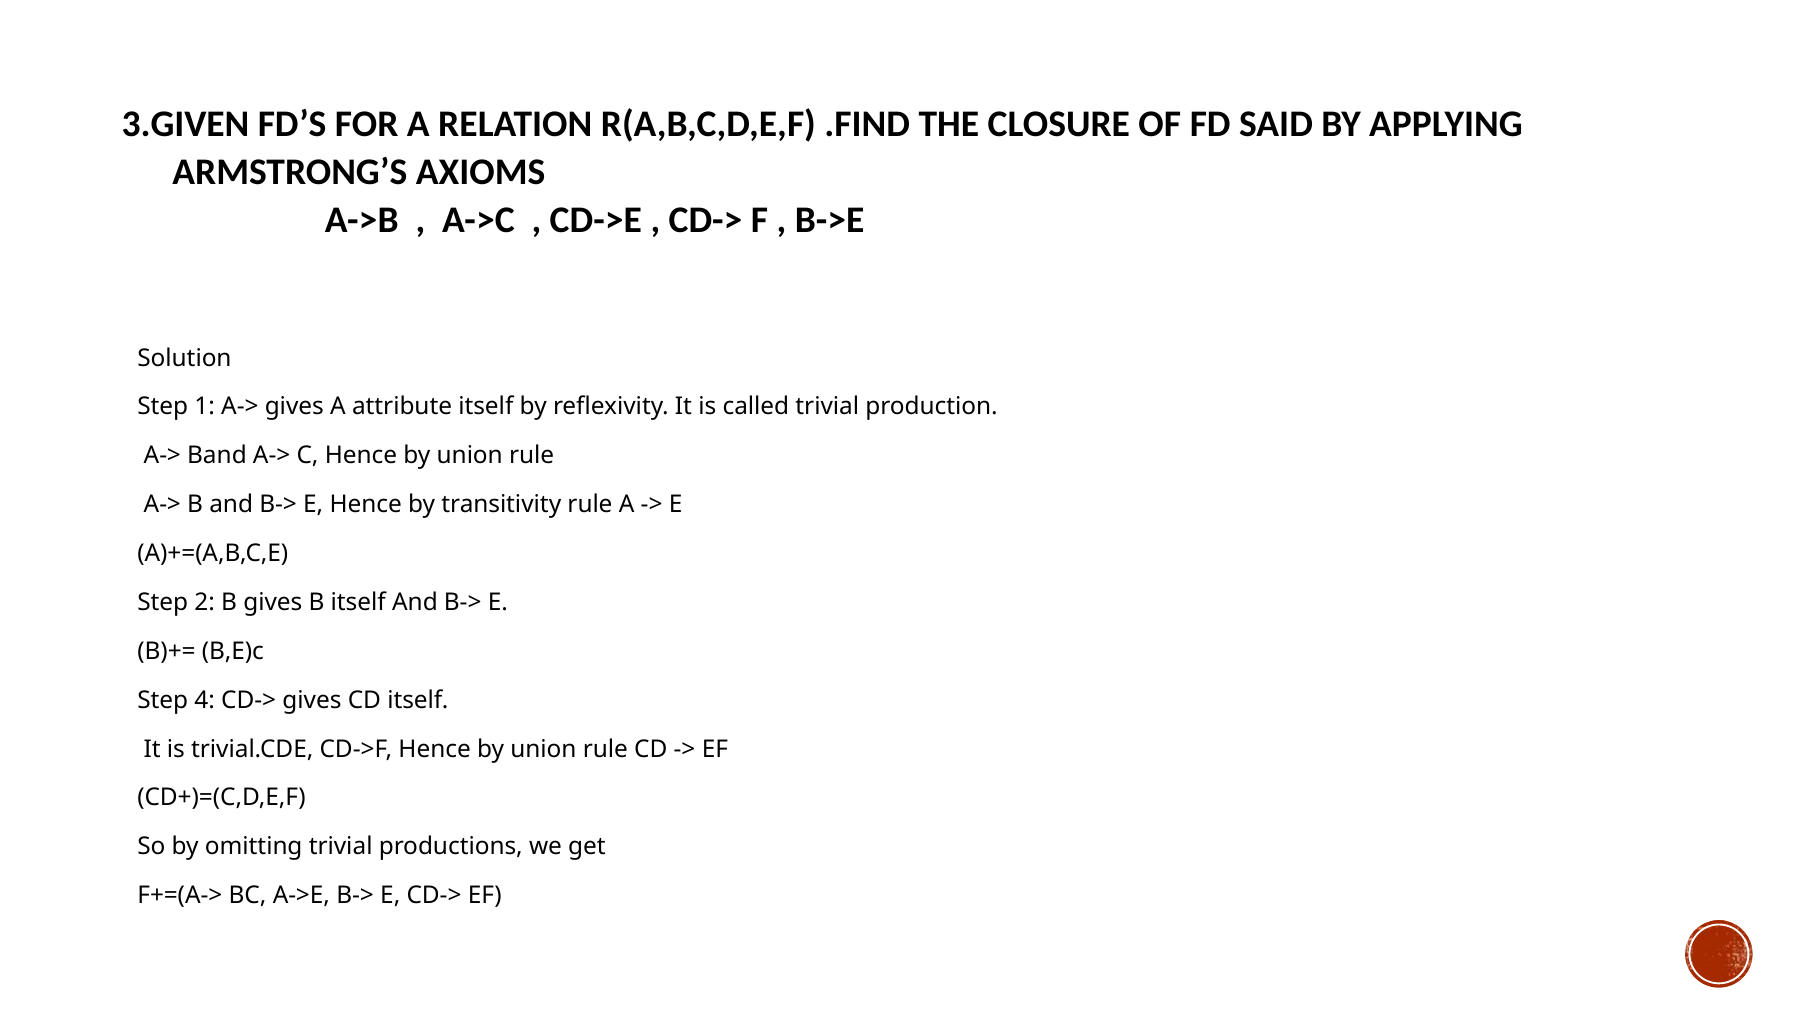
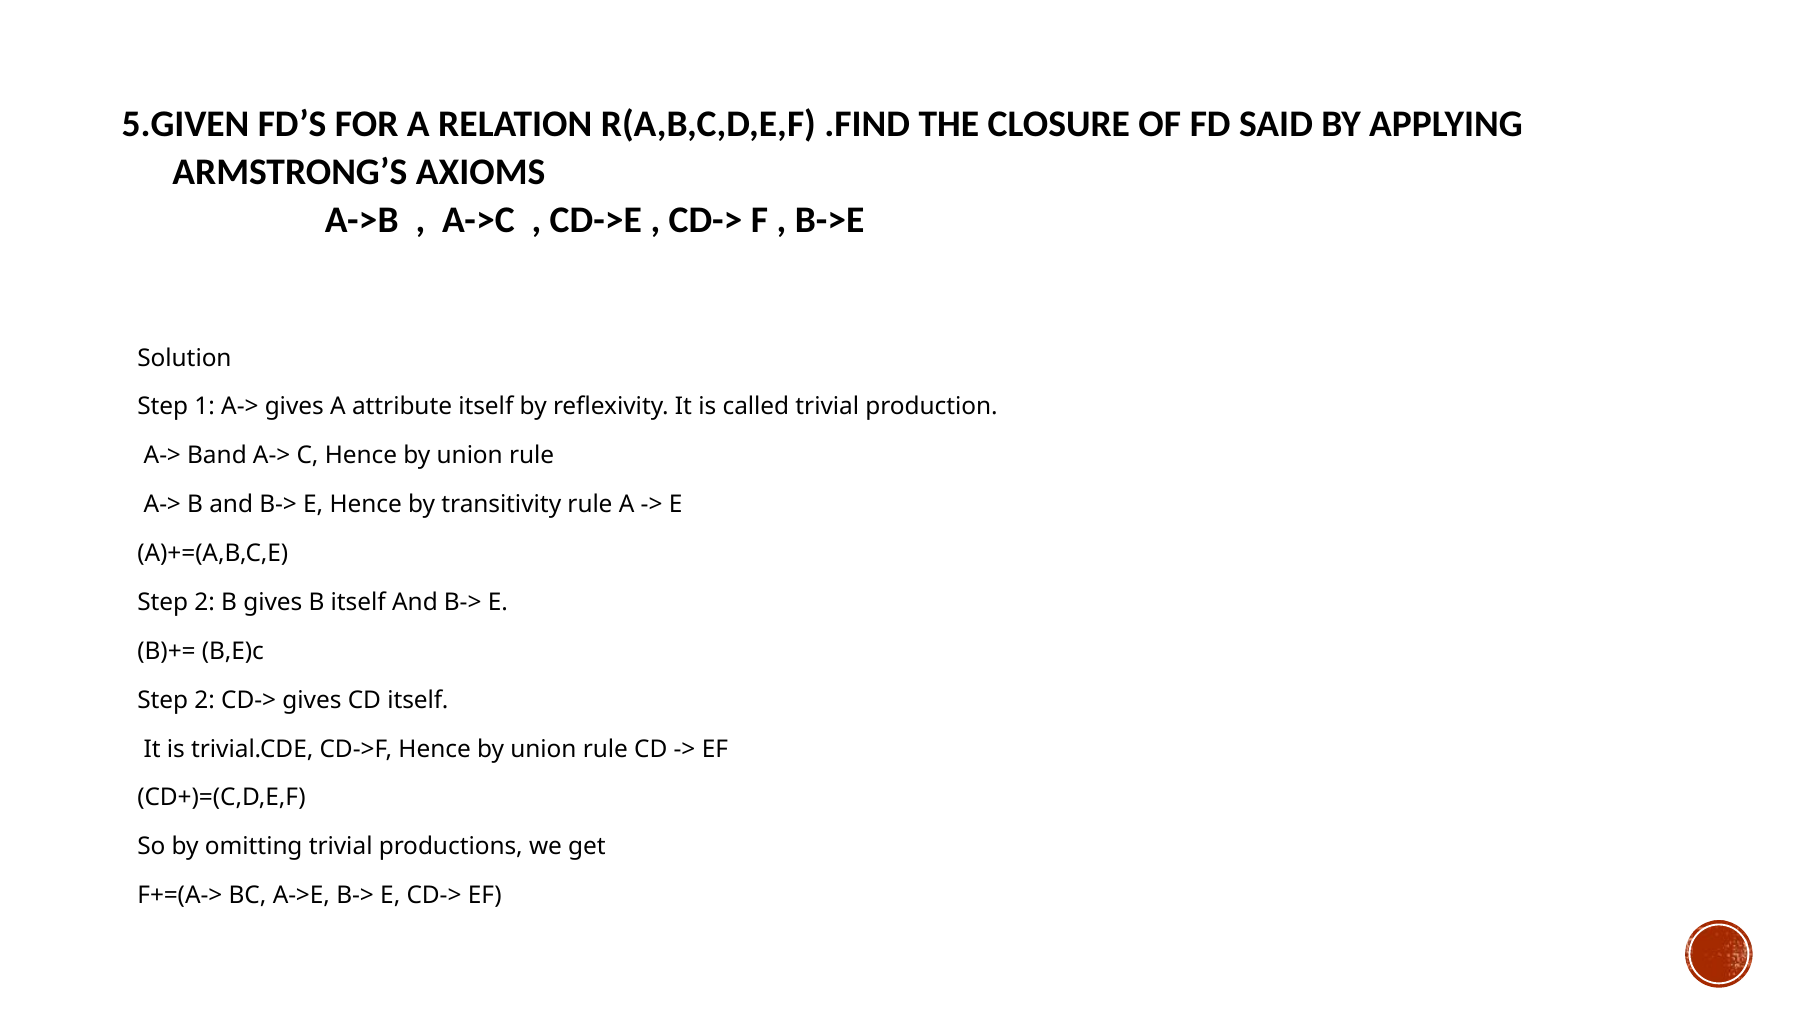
3.GIVEN: 3.GIVEN -> 5.GIVEN
4 at (205, 701): 4 -> 2
